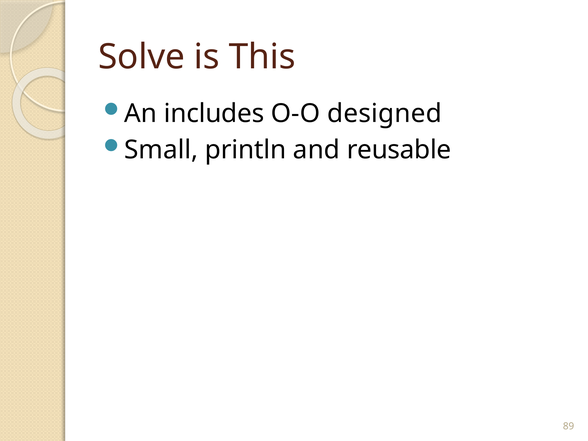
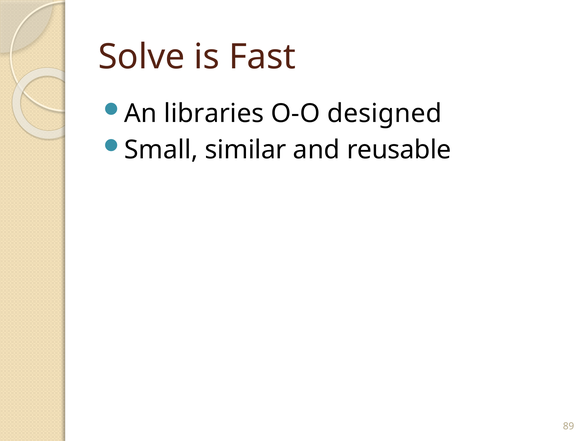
This: This -> Fast
includes: includes -> libraries
println: println -> similar
